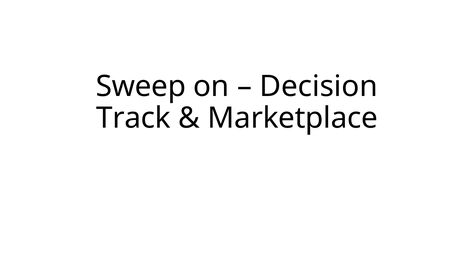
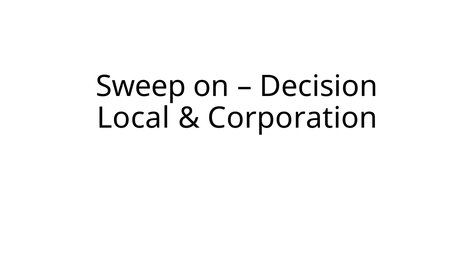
Track: Track -> Local
Marketplace: Marketplace -> Corporation
